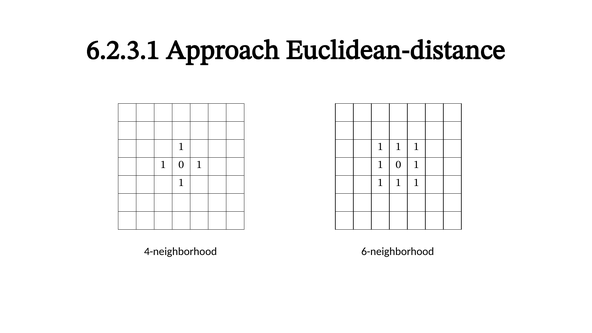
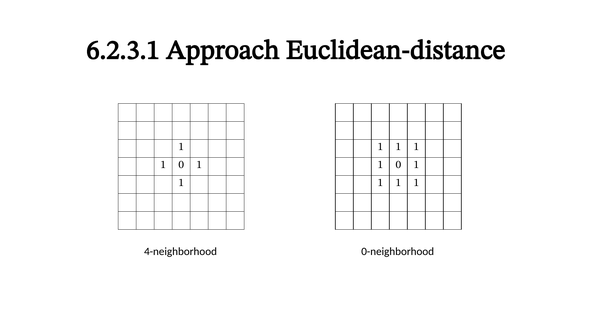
6-neighborhood: 6-neighborhood -> 0-neighborhood
